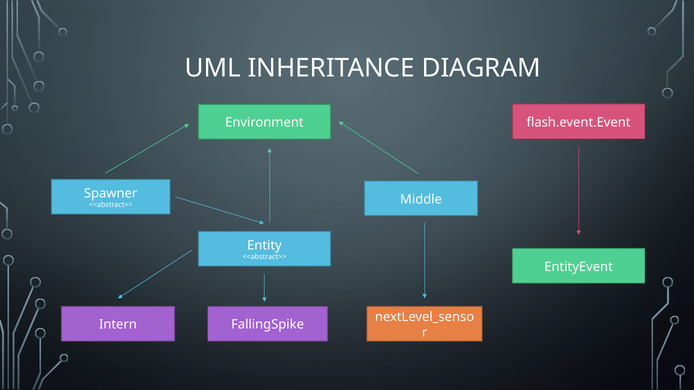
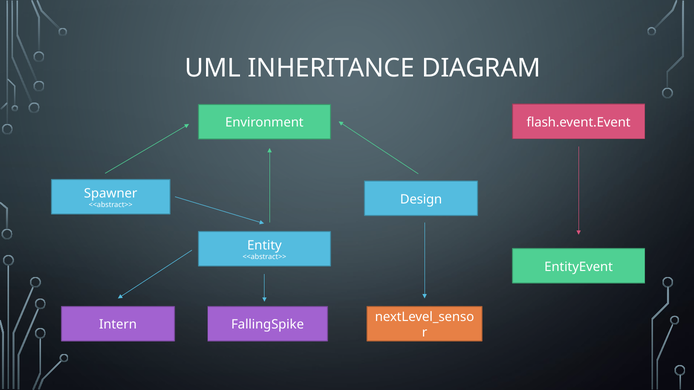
Middle: Middle -> Design
